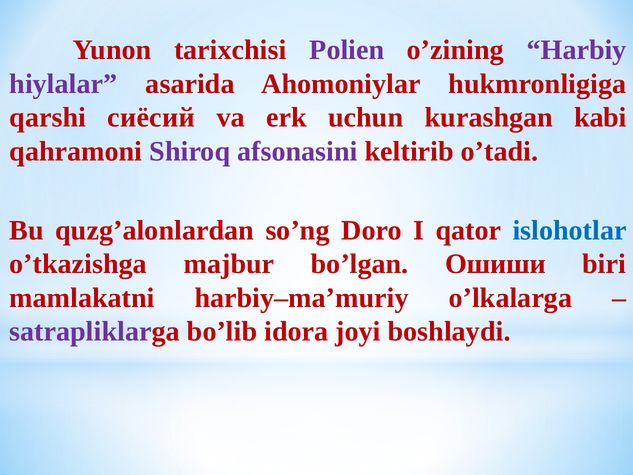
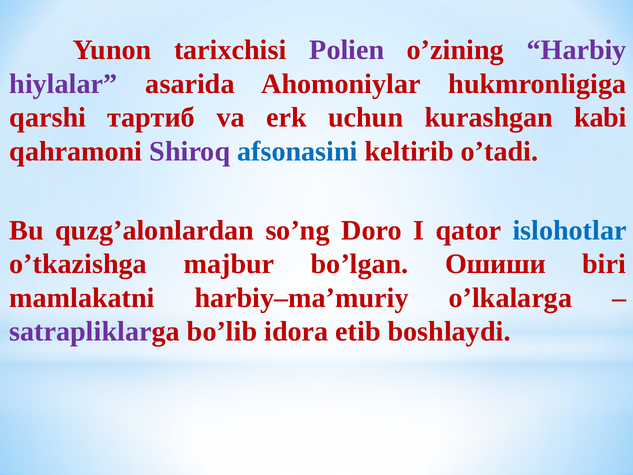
сиёсий: сиёсий -> тартиб
afsonasini colour: purple -> blue
joyi: joyi -> etib
